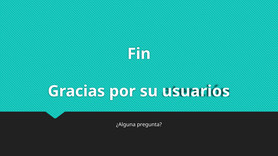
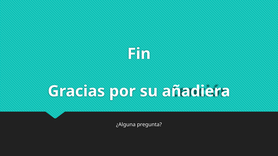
usuarios: usuarios -> añadiera
